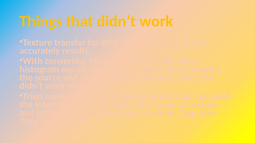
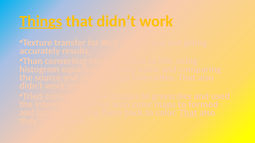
Things underline: none -> present
With at (33, 61): With -> Than
to texture: texture -> formed
